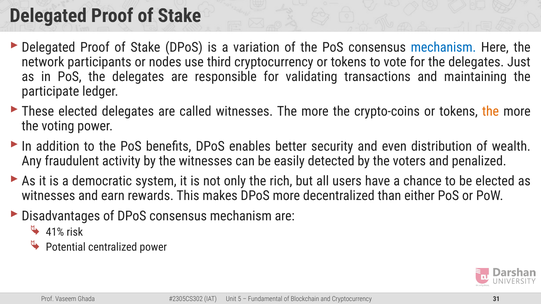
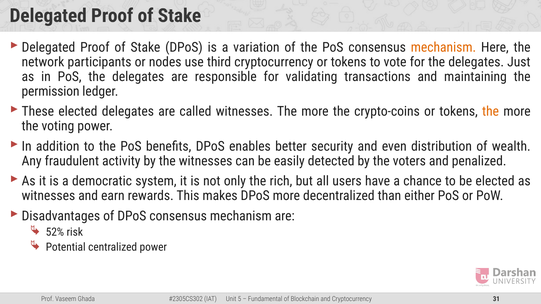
mechanism at (443, 48) colour: blue -> orange
participate: participate -> permission
41%: 41% -> 52%
